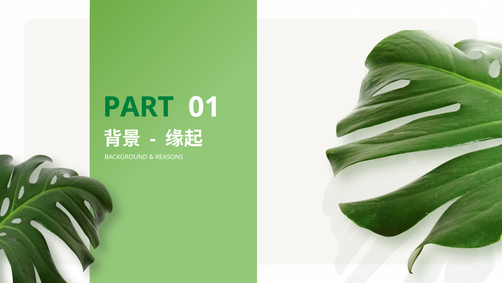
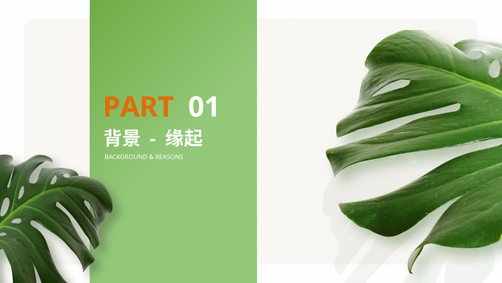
PART colour: green -> orange
